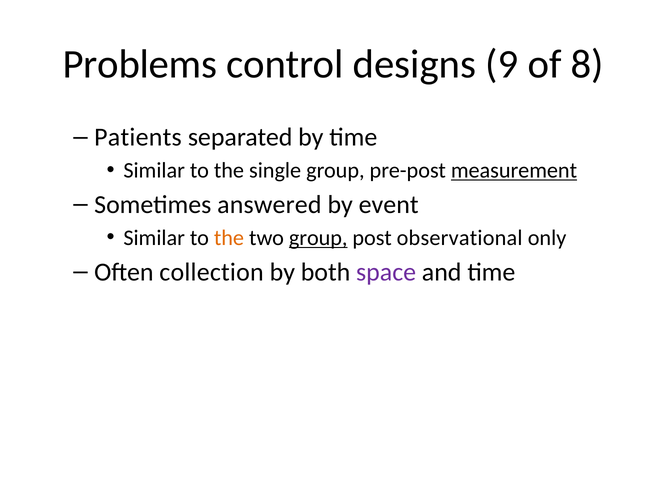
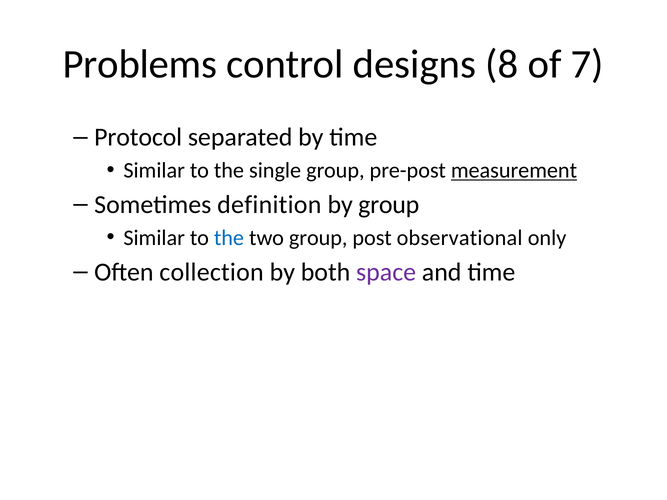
9: 9 -> 8
8: 8 -> 7
Patients: Patients -> Protocol
answered: answered -> definition
by event: event -> group
the at (229, 238) colour: orange -> blue
group at (318, 238) underline: present -> none
